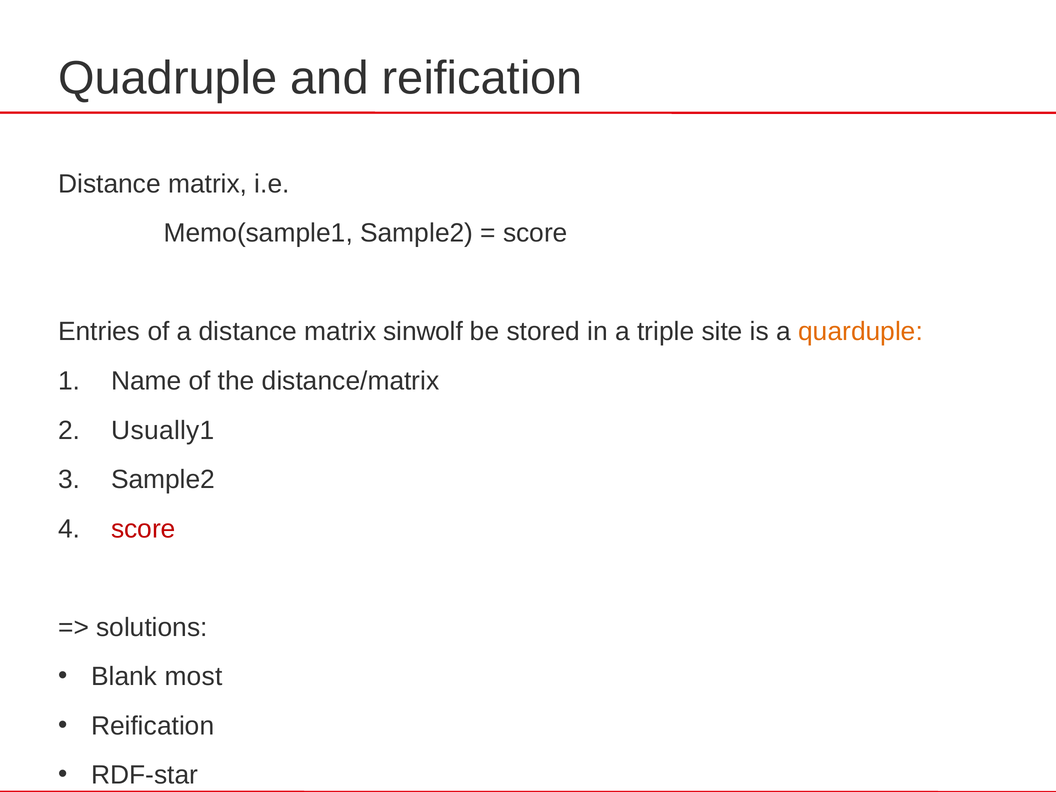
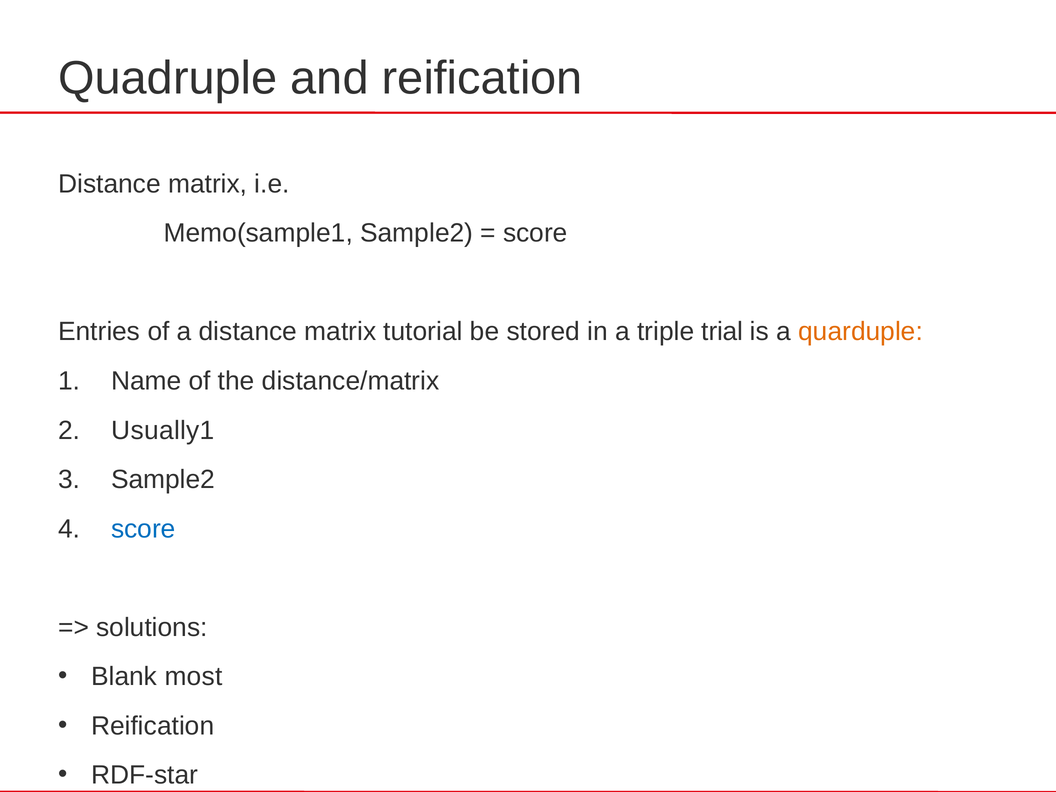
sinwolf: sinwolf -> tutorial
site: site -> trial
score at (143, 529) colour: red -> blue
